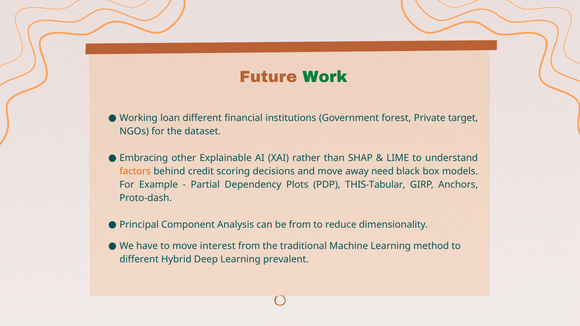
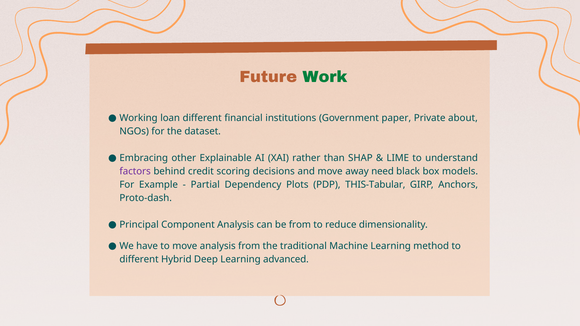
forest: forest -> paper
target: target -> about
factors colour: orange -> purple
move interest: interest -> analysis
prevalent: prevalent -> advanced
